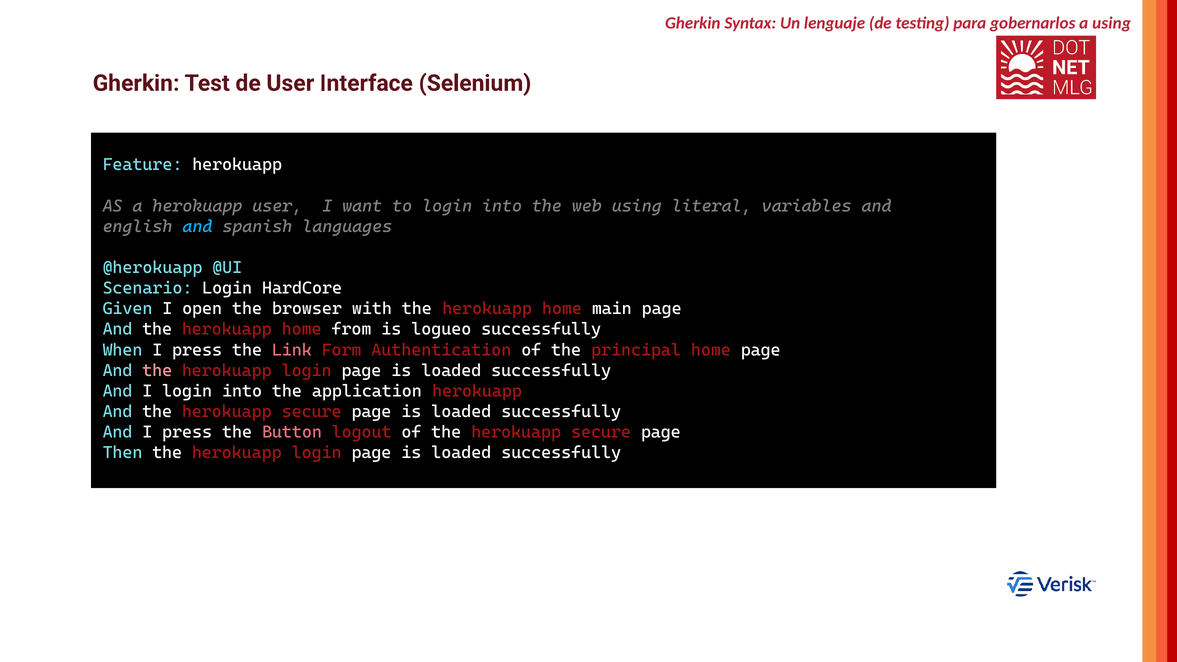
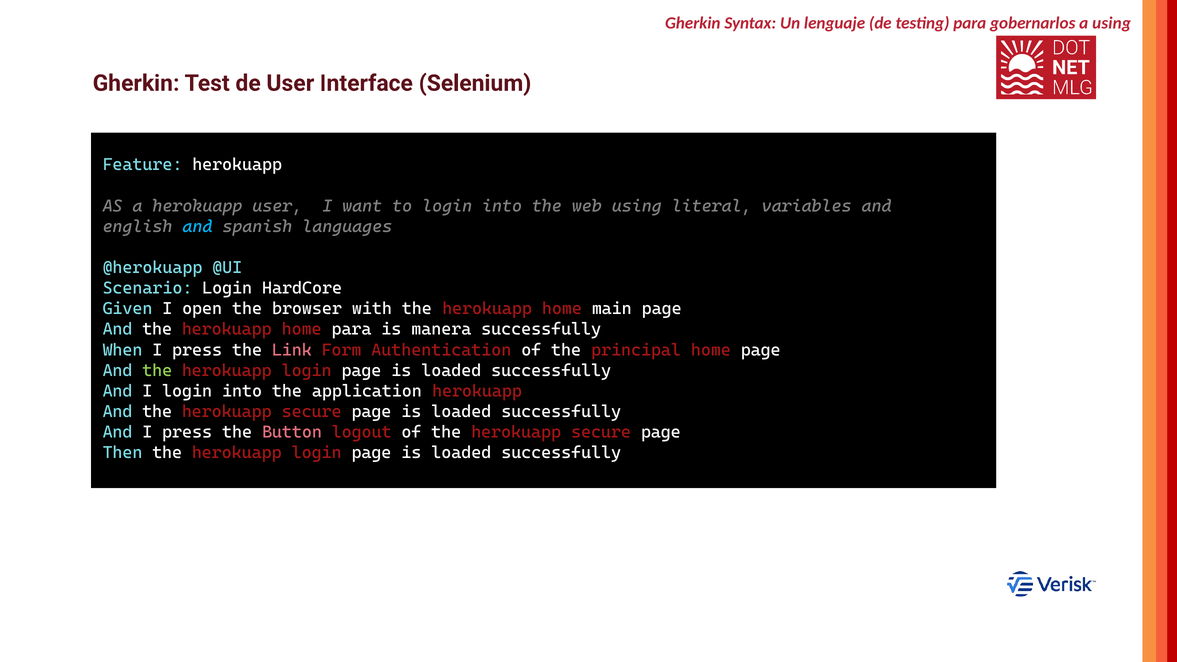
home from: from -> para
logueo: logueo -> manera
the at (157, 370) colour: pink -> light green
